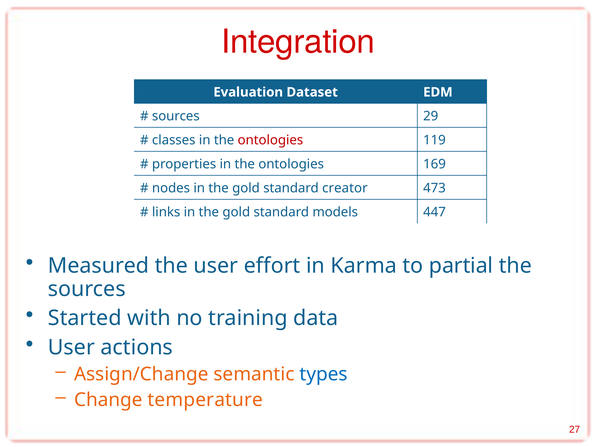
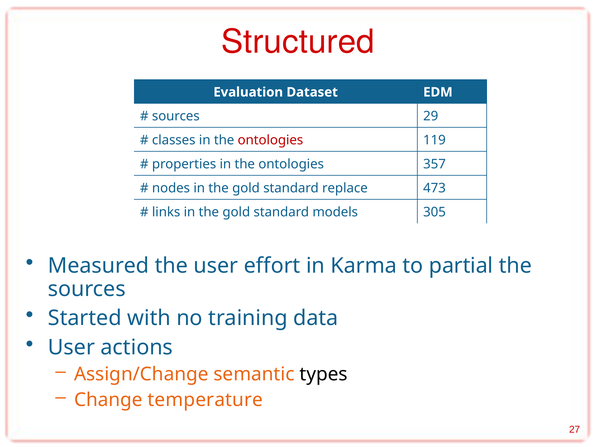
Integration: Integration -> Structured
169: 169 -> 357
creator: creator -> replace
447: 447 -> 305
types colour: blue -> black
